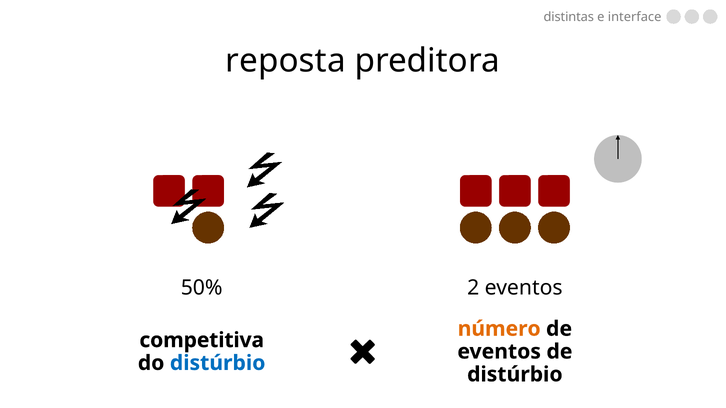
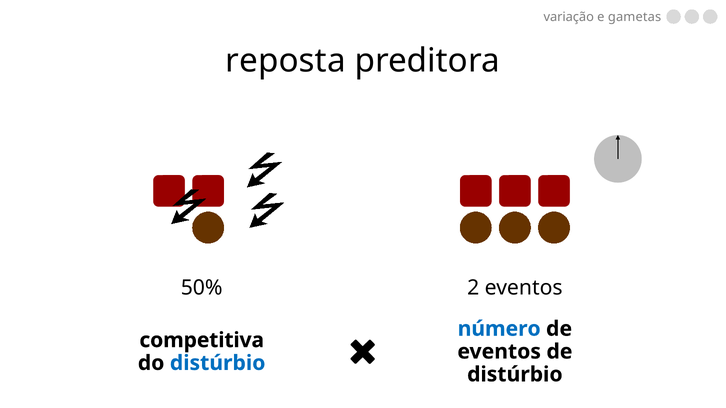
distintas: distintas -> variação
interface: interface -> gametas
número colour: orange -> blue
